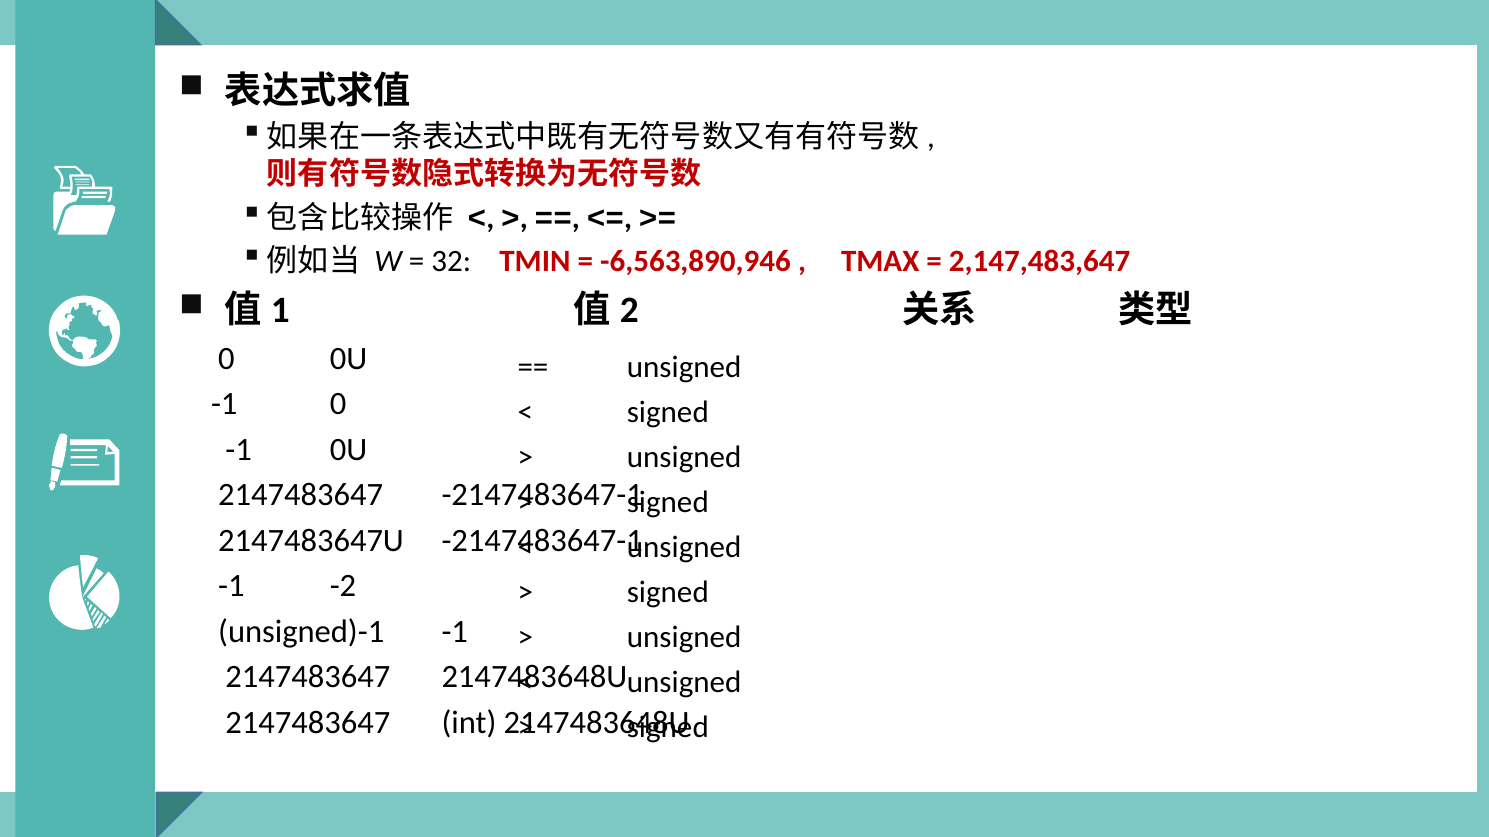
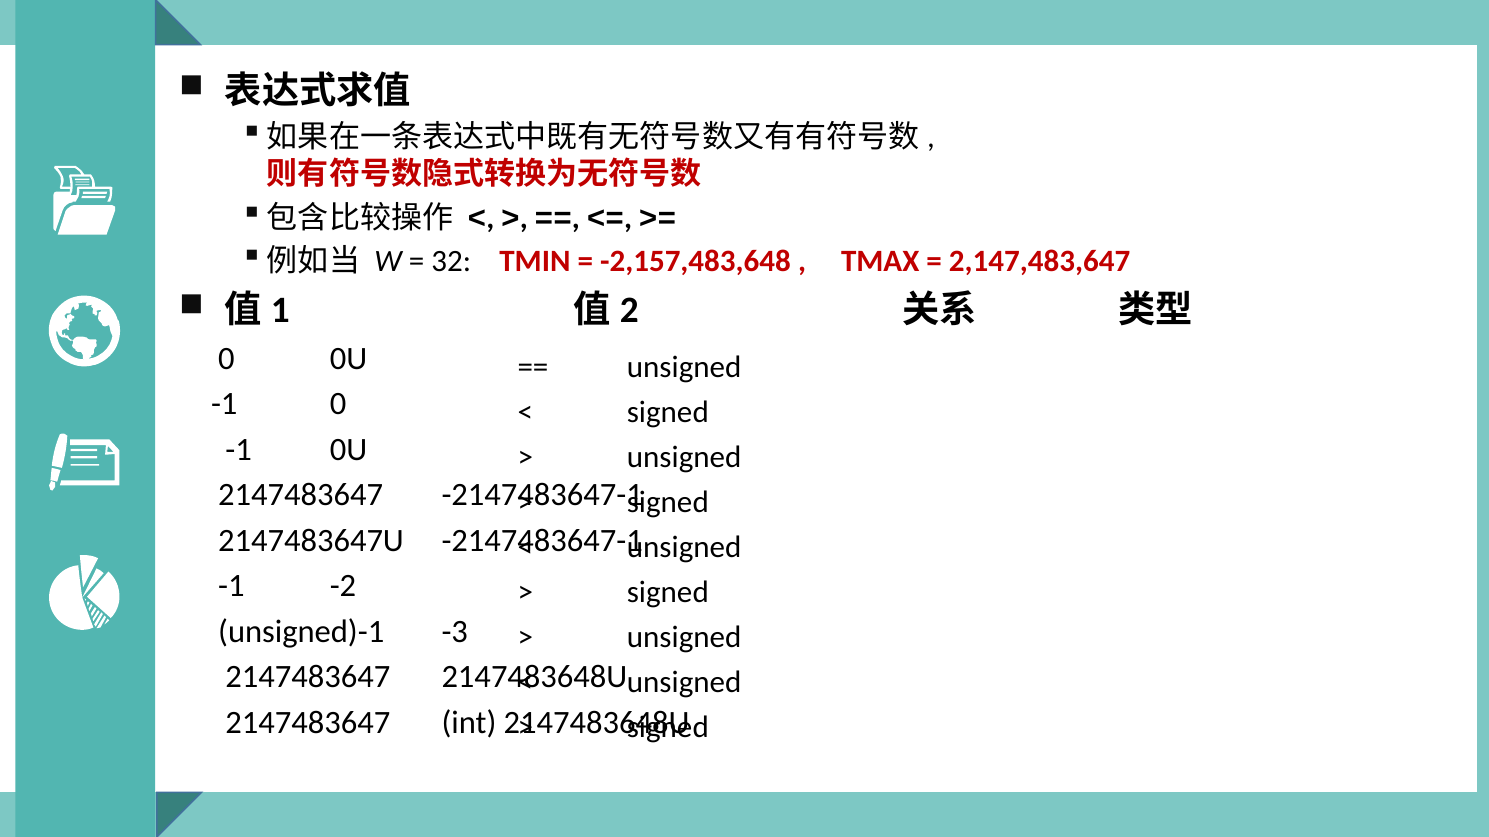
-6,563,890,946: -6,563,890,946 -> -2,157,483,648
unsigned)-1 -1: -1 -> -3
